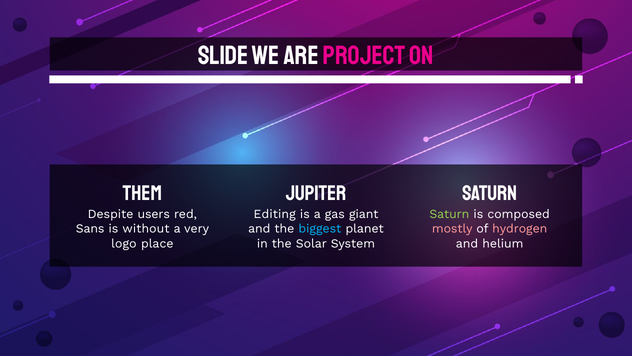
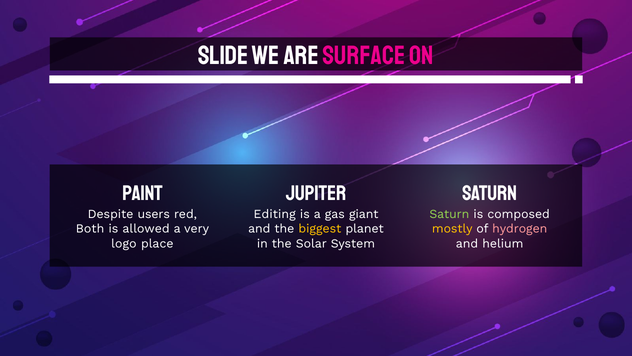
project: project -> surface
THEM: THEM -> PAINT
Sans: Sans -> Both
without: without -> allowed
biggest colour: light blue -> yellow
mostly colour: pink -> yellow
